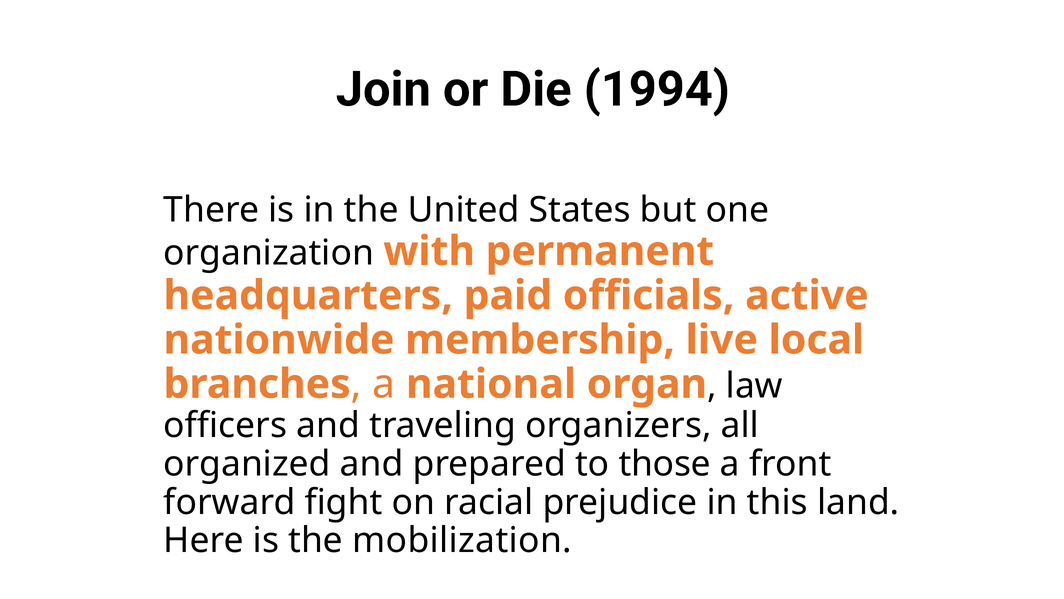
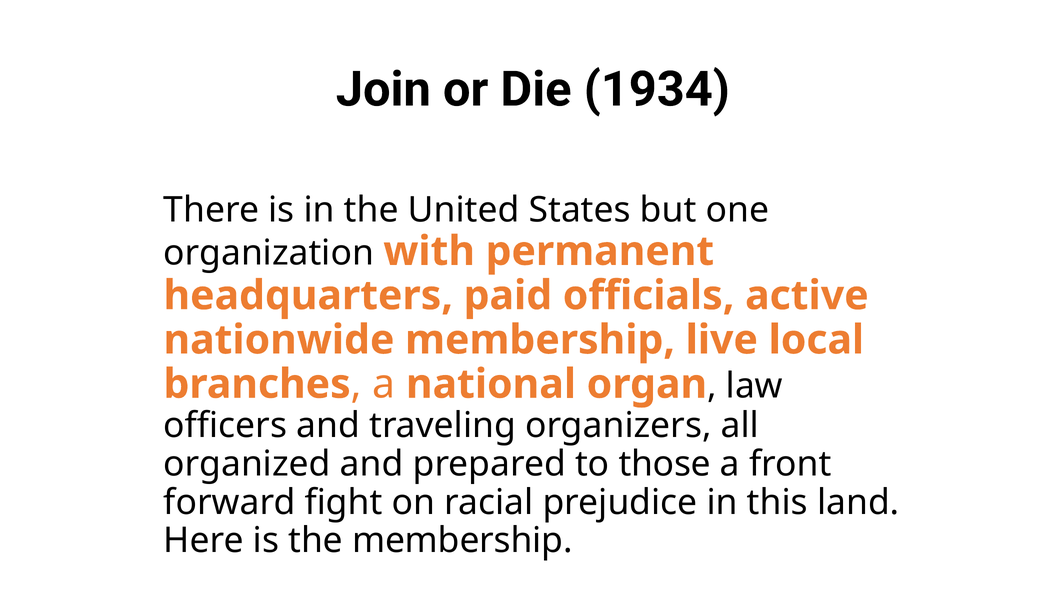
1994: 1994 -> 1934
the mobilization: mobilization -> membership
